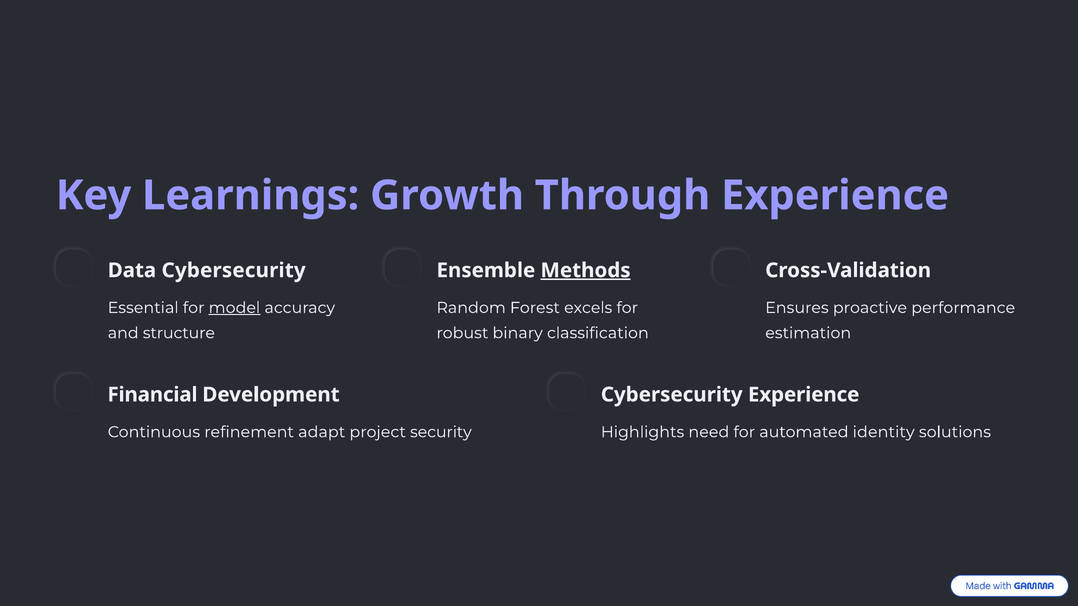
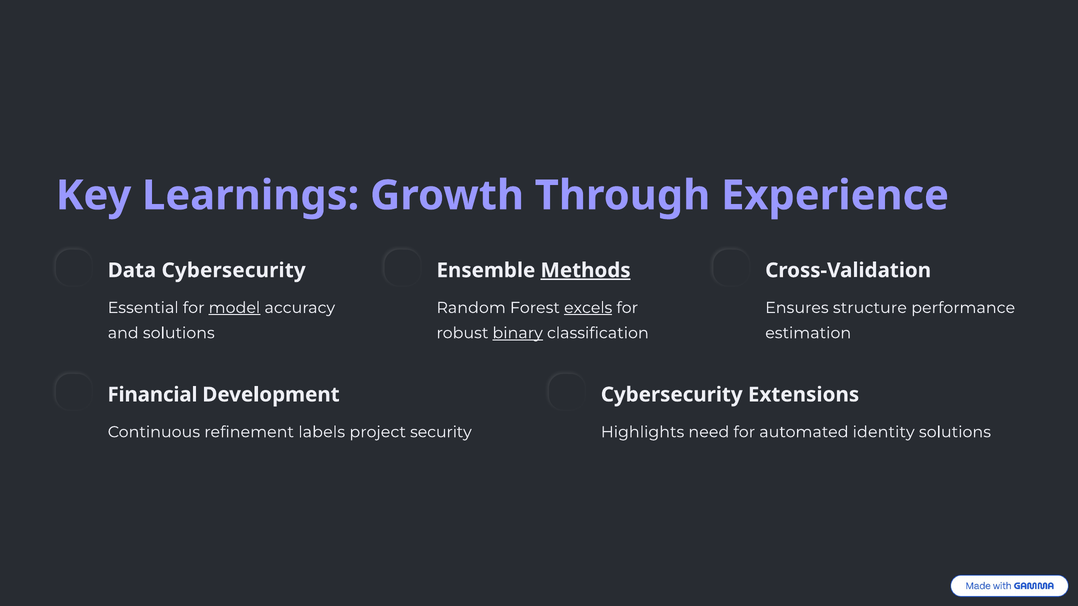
excels underline: none -> present
proactive: proactive -> structure
and structure: structure -> solutions
binary underline: none -> present
Cybersecurity Experience: Experience -> Extensions
adapt: adapt -> labels
